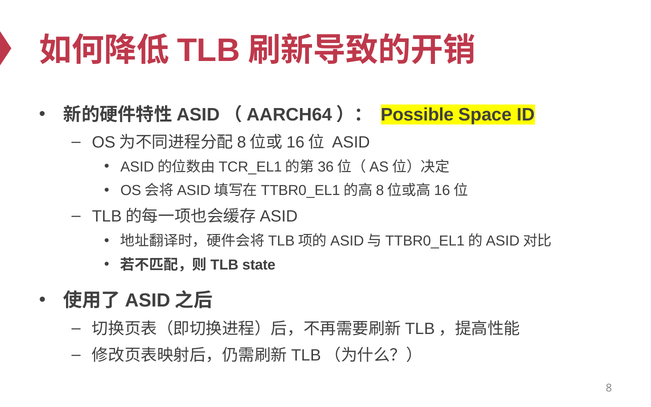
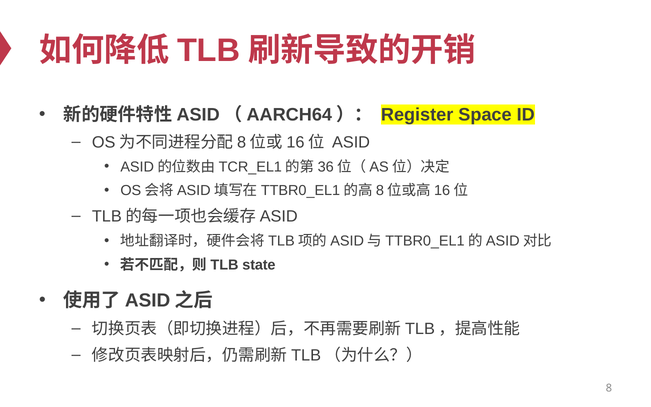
Possible: Possible -> Register
